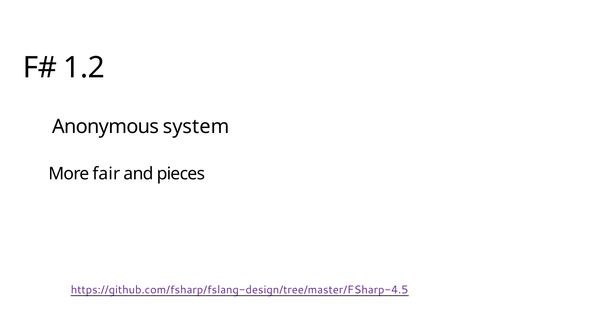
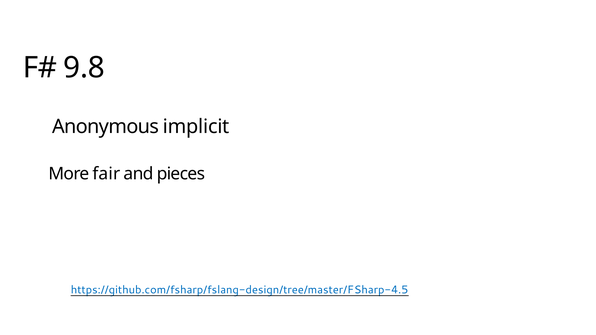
1.2: 1.2 -> 9.8
system: system -> implicit
https://github.com/fsharp/fslang-design/tree/master/FSharp-4.5 colour: purple -> blue
